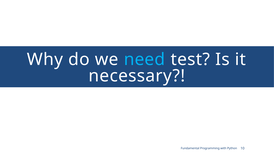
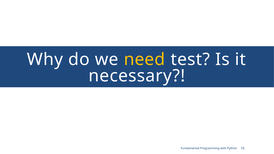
need colour: light blue -> yellow
